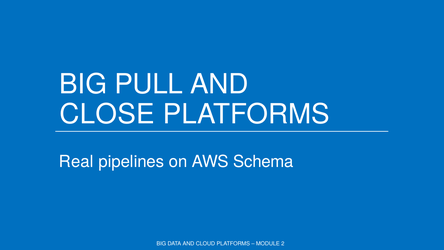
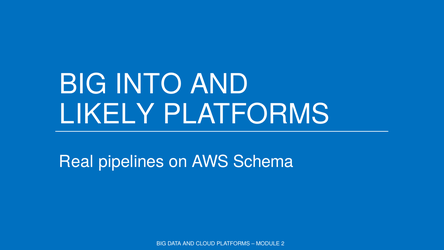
PULL: PULL -> INTO
CLOSE: CLOSE -> LIKELY
